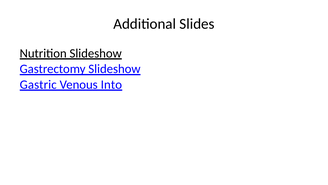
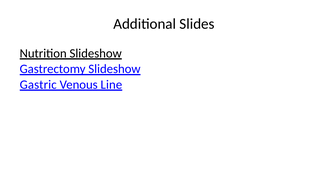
Into: Into -> Line
